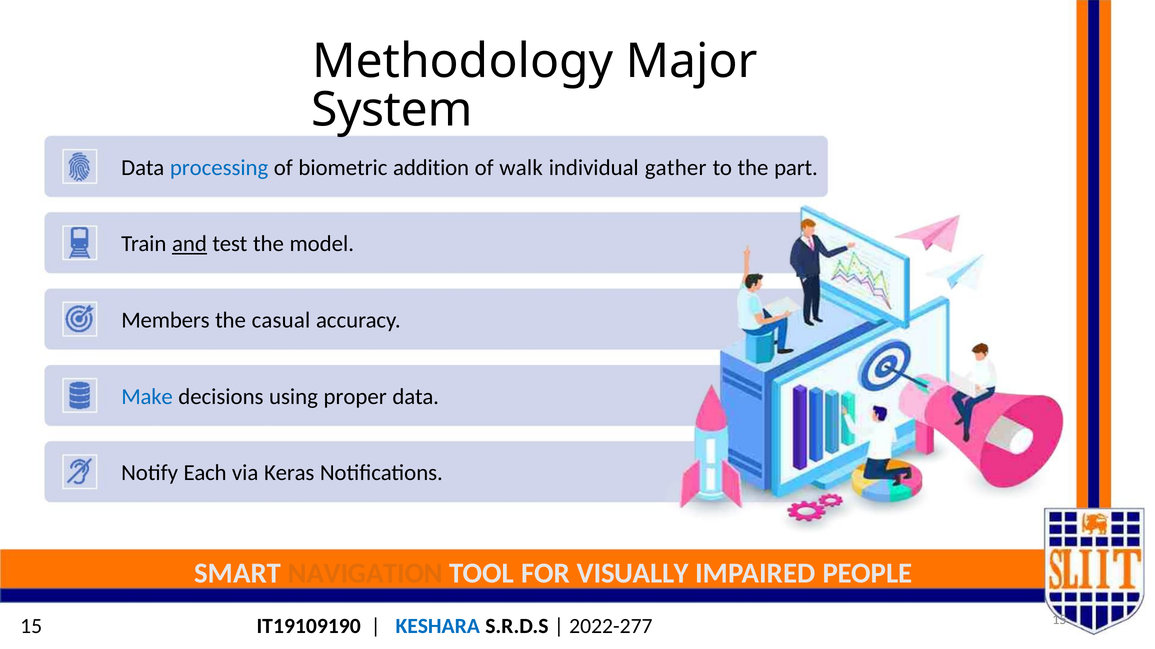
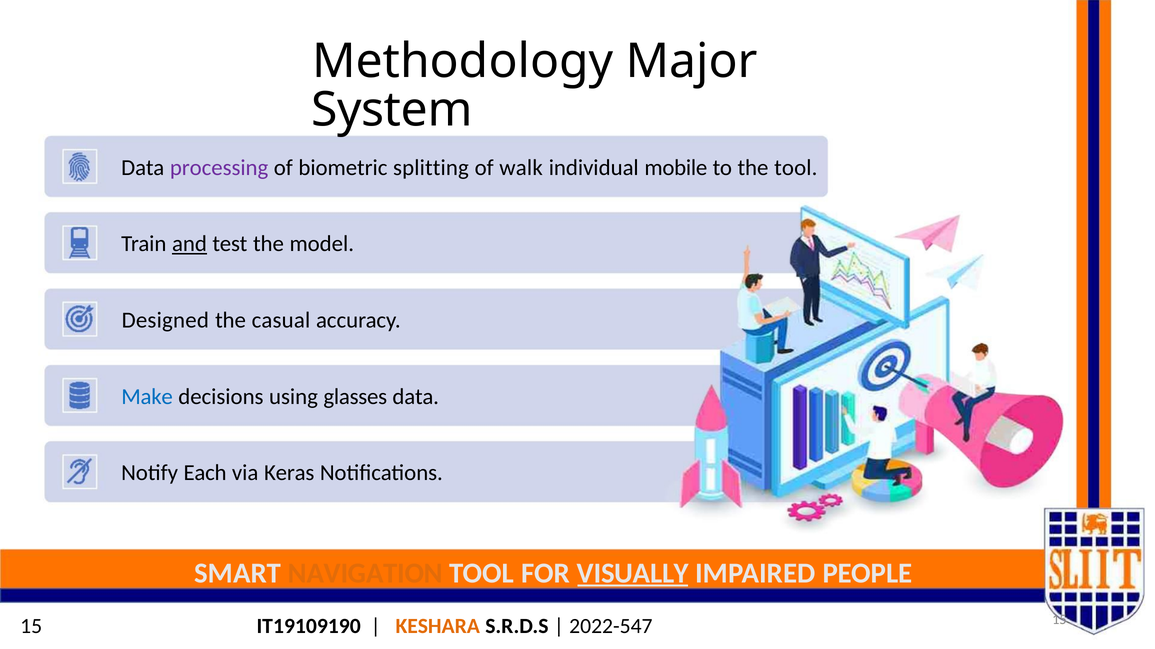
processing colour: blue -> purple
addition: addition -> splitting
gather: gather -> mobile
the part: part -> tool
Members: Members -> Designed
proper: proper -> glasses
VISUALLY underline: none -> present
KESHARA colour: blue -> orange
2022-277: 2022-277 -> 2022-547
